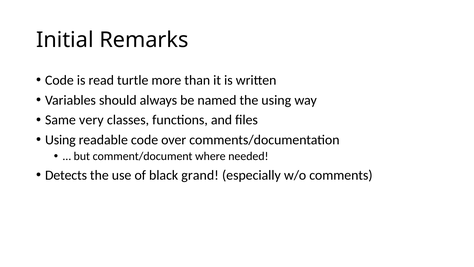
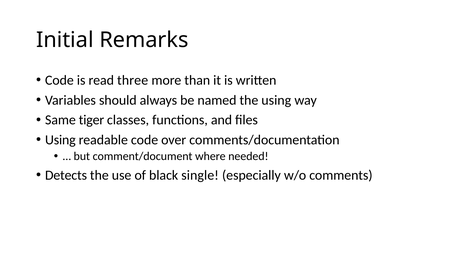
turtle: turtle -> three
very: very -> tiger
grand: grand -> single
